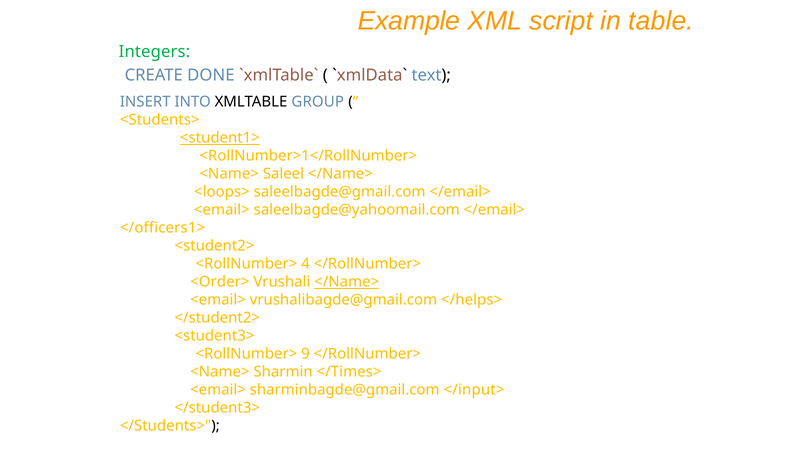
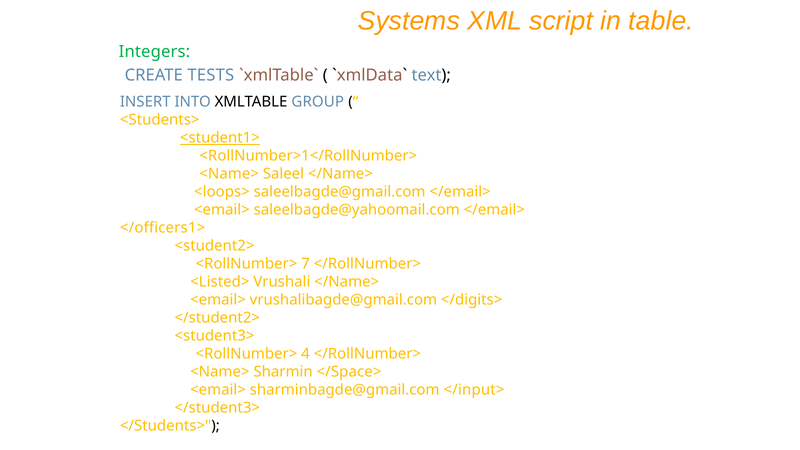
Example: Example -> Systems
DONE: DONE -> TESTS
4: 4 -> 7
<Order>: <Order> -> <Listed>
</Name> at (347, 282) underline: present -> none
</helps>: </helps> -> </digits>
9: 9 -> 4
</Times>: </Times> -> </Space>
